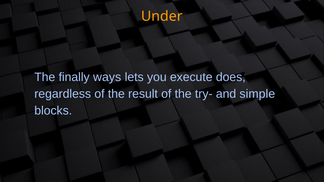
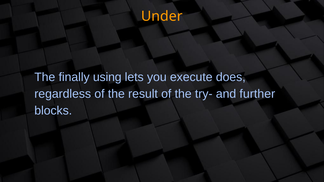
ways: ways -> using
simple: simple -> further
